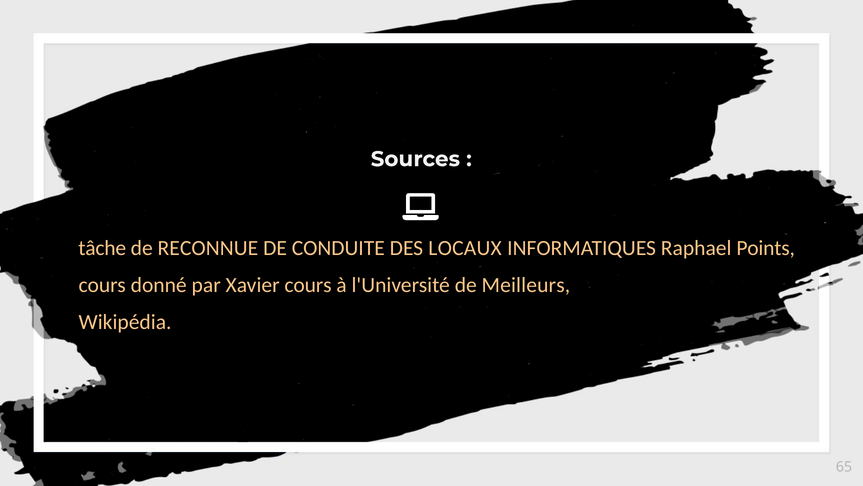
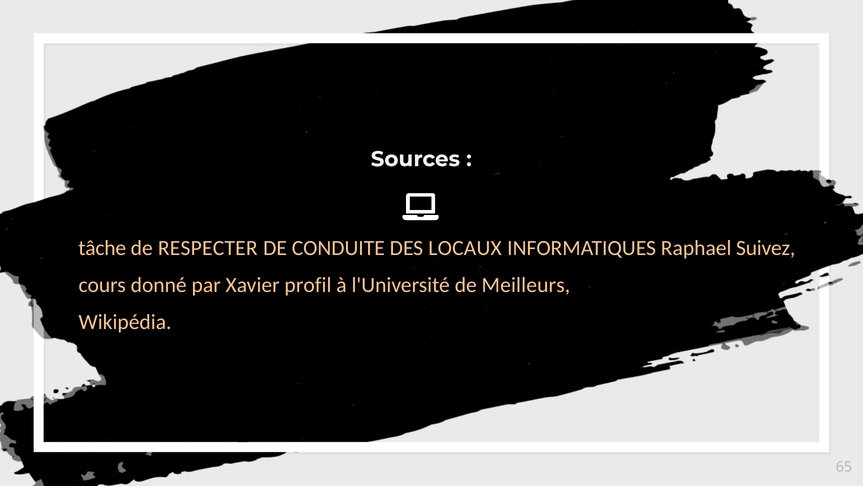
RECONNUE: RECONNUE -> RESPECTER
Points: Points -> Suivez
Xavier cours: cours -> profil
